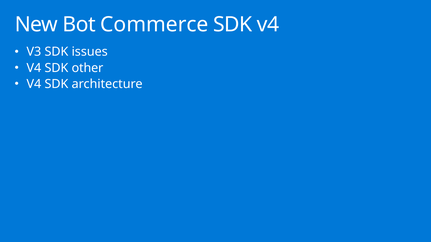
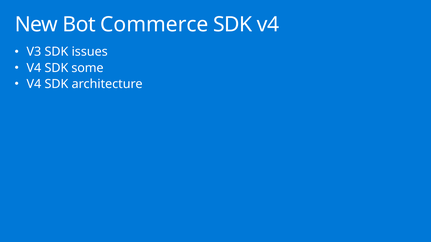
other: other -> some
